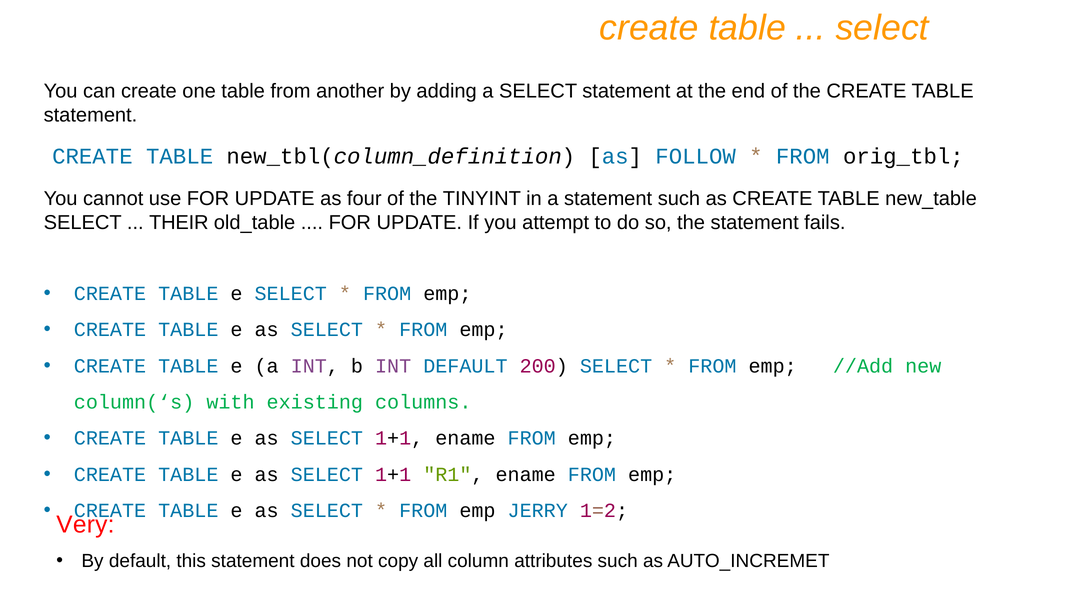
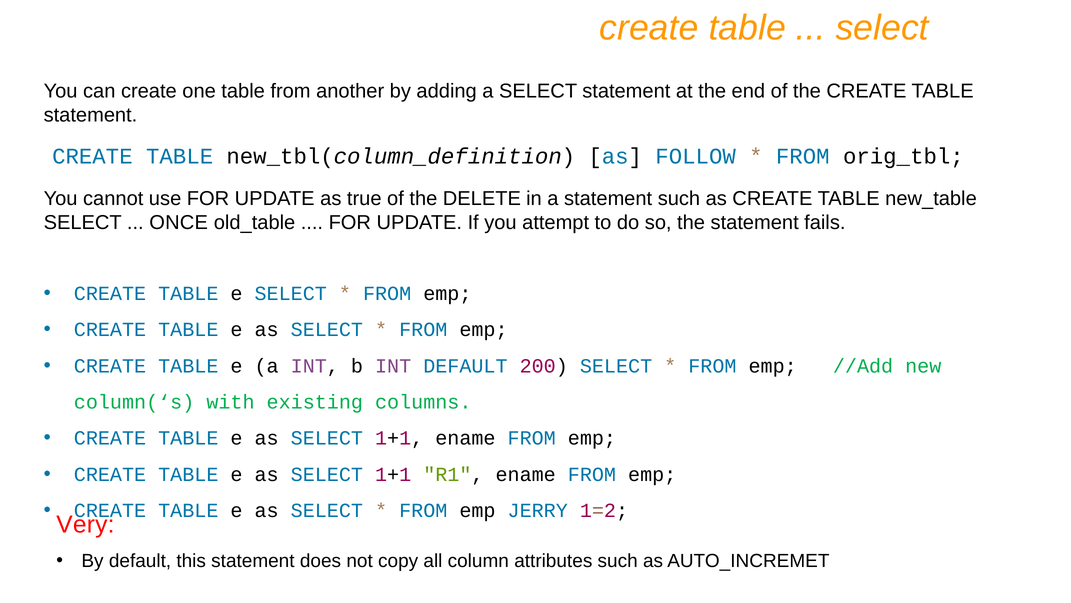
four: four -> true
TINYINT: TINYINT -> DELETE
THEIR: THEIR -> ONCE
